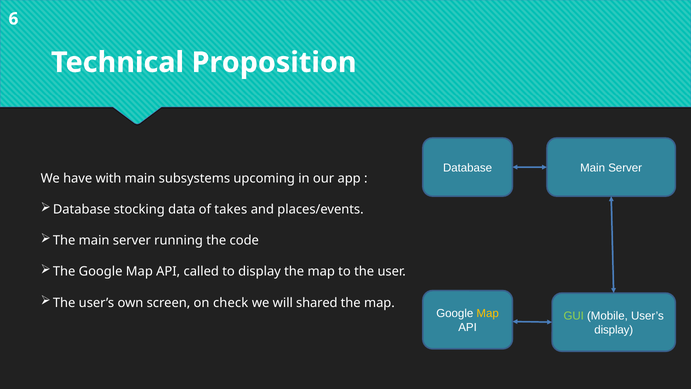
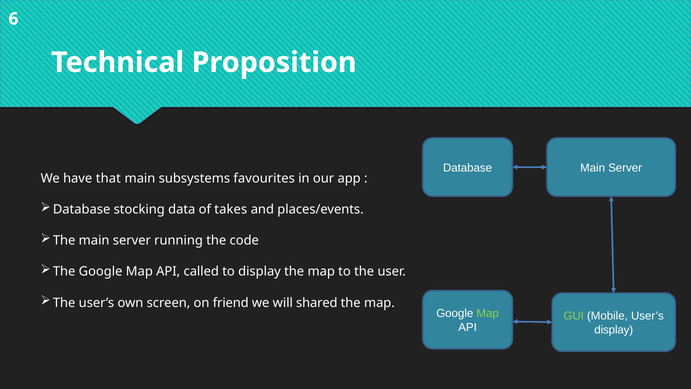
with: with -> that
upcoming: upcoming -> favourites
check: check -> friend
Map at (488, 313) colour: yellow -> light green
